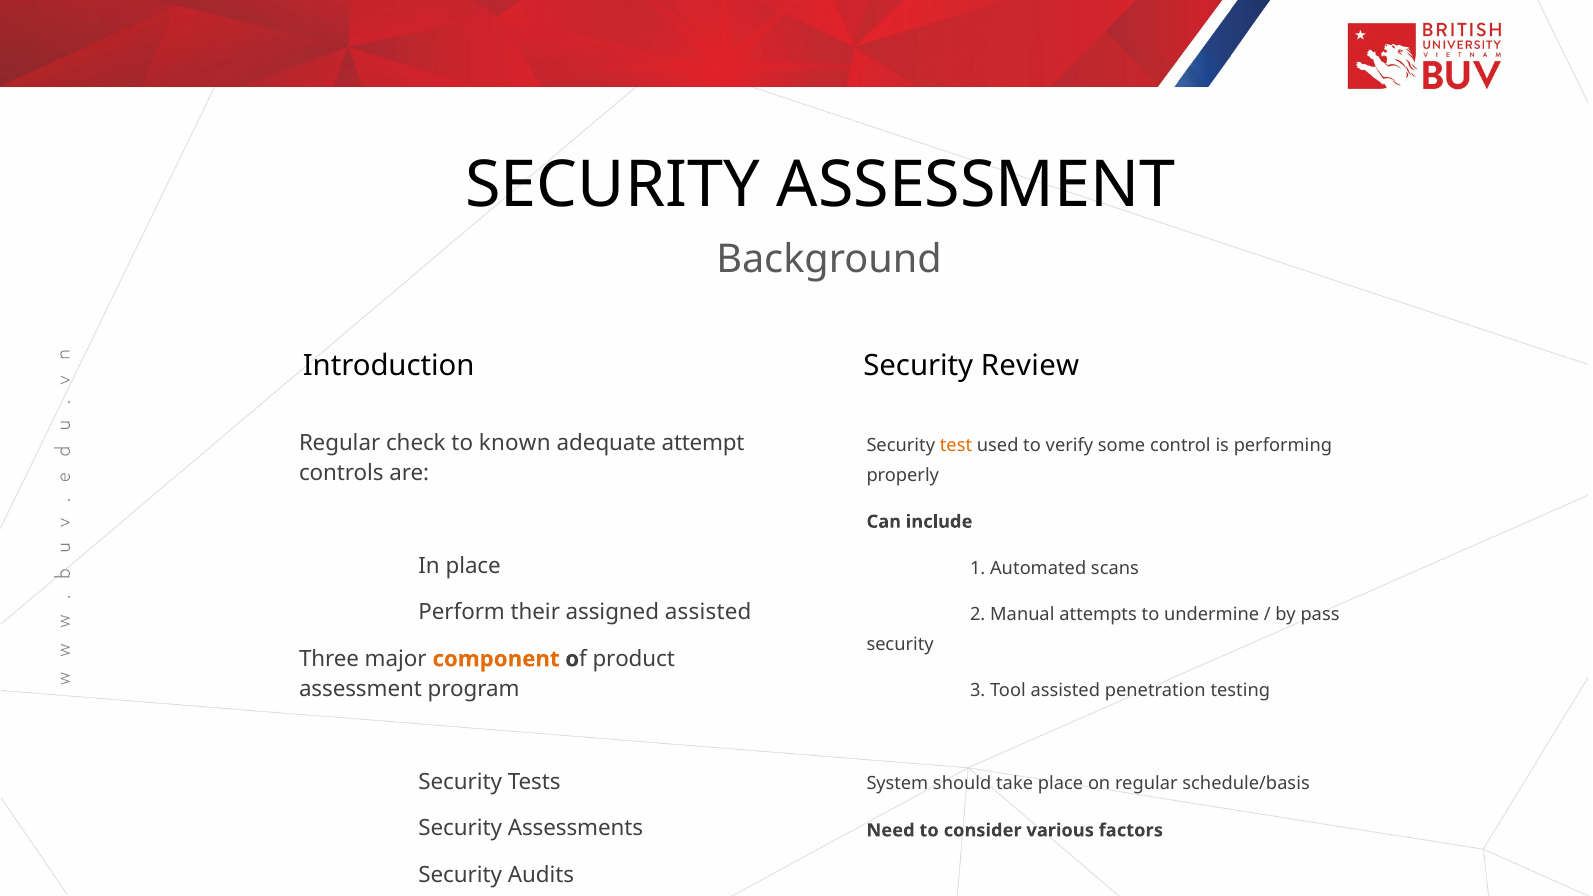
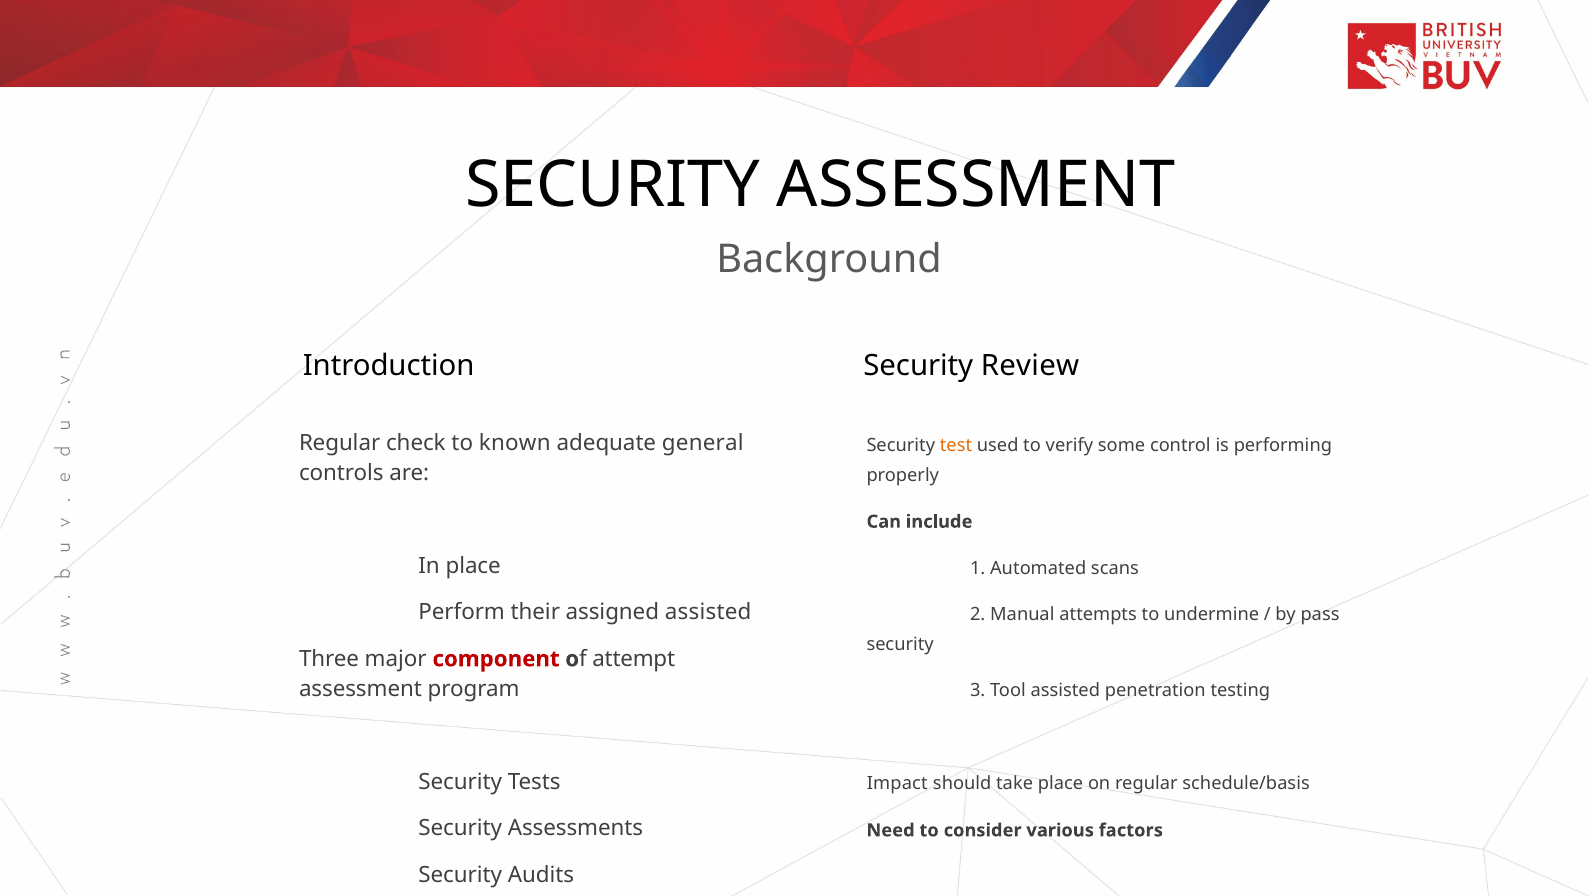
attempt: attempt -> general
component colour: orange -> red
product: product -> attempt
System: System -> Impact
